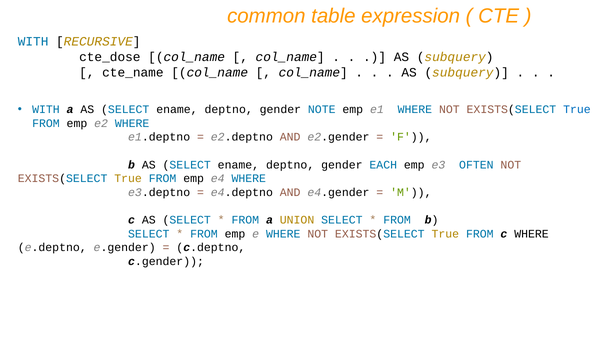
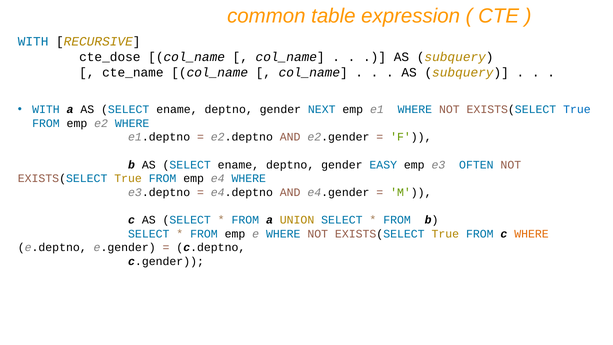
NOTE: NOTE -> NEXT
EACH: EACH -> EASY
WHERE at (532, 234) colour: black -> orange
